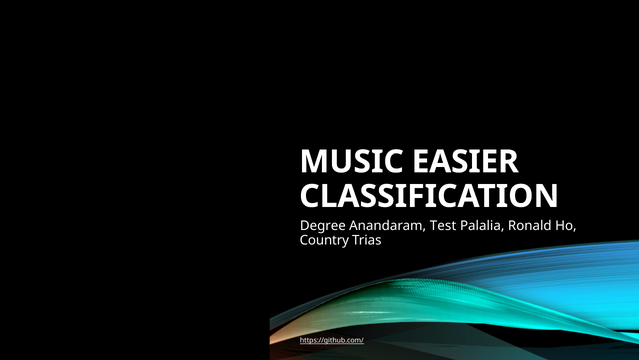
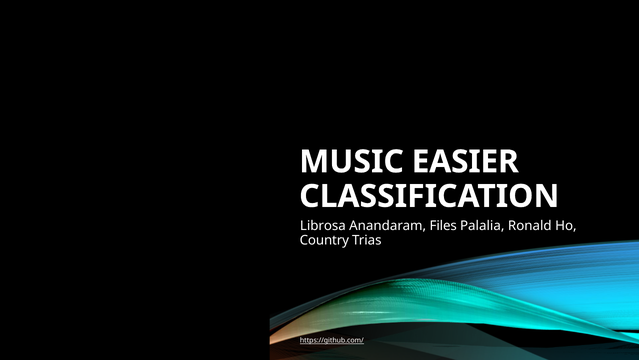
Degree: Degree -> Librosa
Test: Test -> Files
